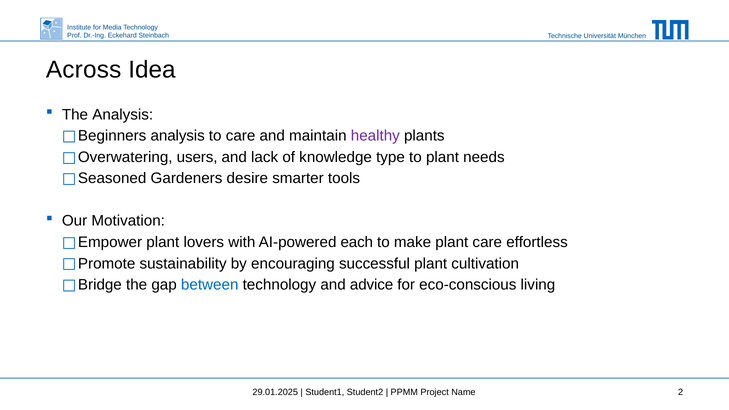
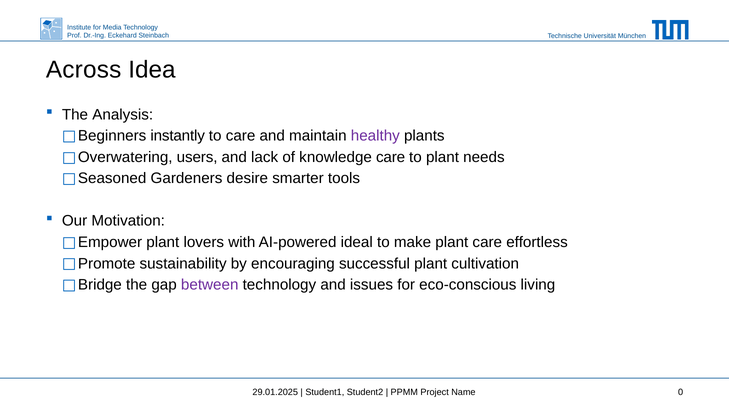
analysis at (178, 136): analysis -> instantly
knowledge type: type -> care
each: each -> ideal
between colour: blue -> purple
advice: advice -> issues
2: 2 -> 0
